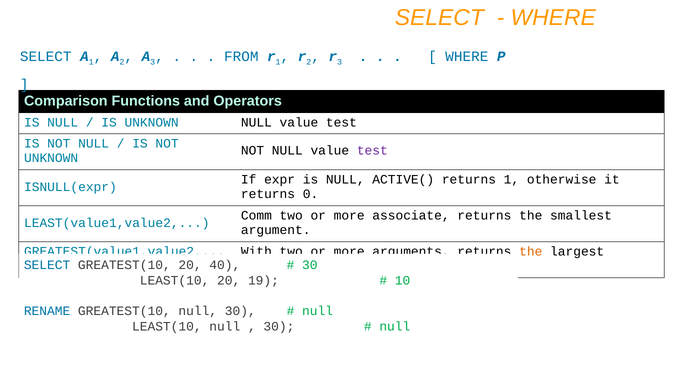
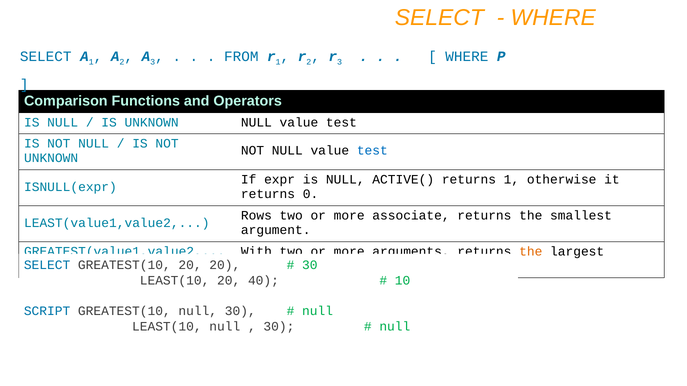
test at (372, 151) colour: purple -> blue
Comm: Comm -> Rows
20 40: 40 -> 20
19: 19 -> 40
RENAME: RENAME -> SCRIPT
